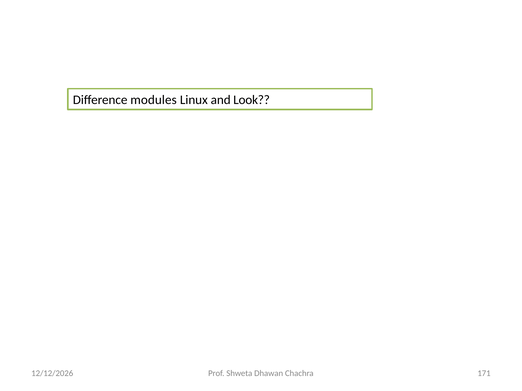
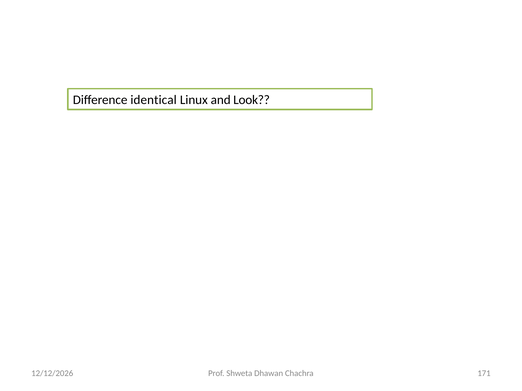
modules: modules -> identical
